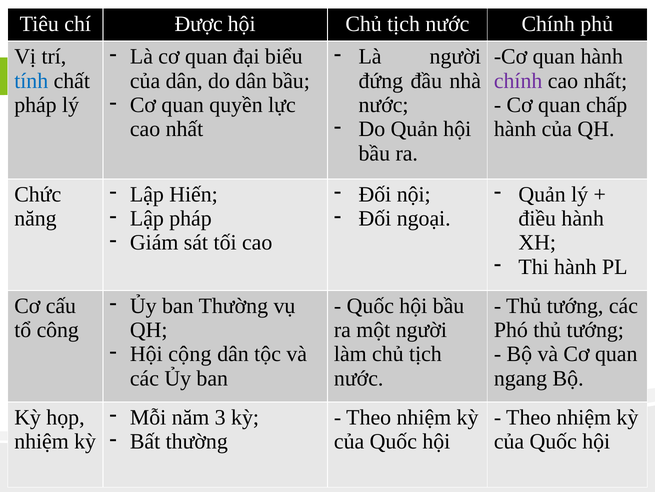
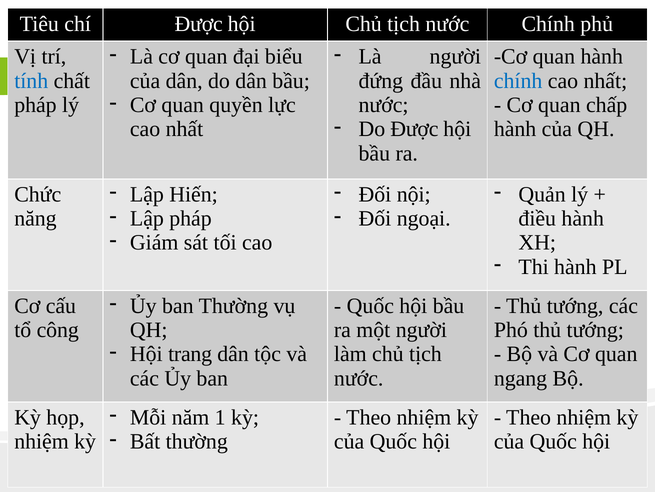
chính at (518, 81) colour: purple -> blue
Do Quản: Quản -> Được
cộng: cộng -> trang
3: 3 -> 1
